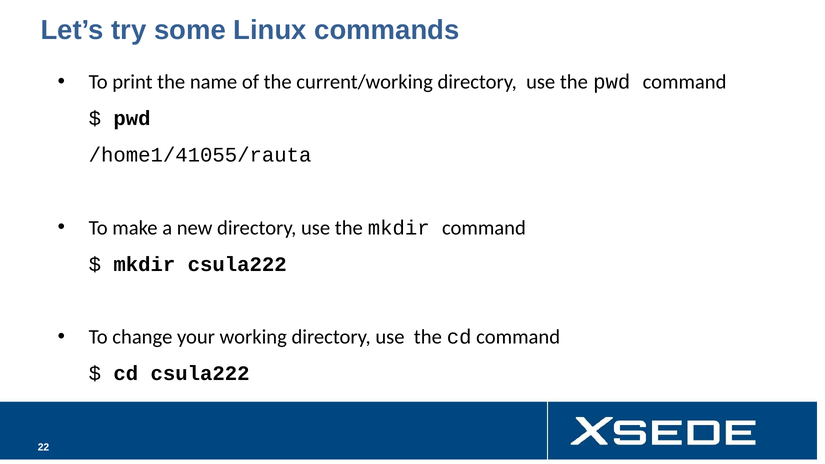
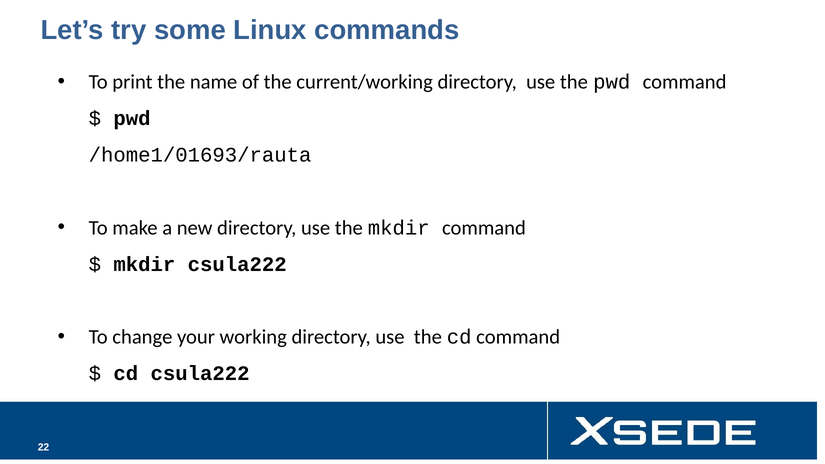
/home1/41055/rauta: /home1/41055/rauta -> /home1/01693/rauta
